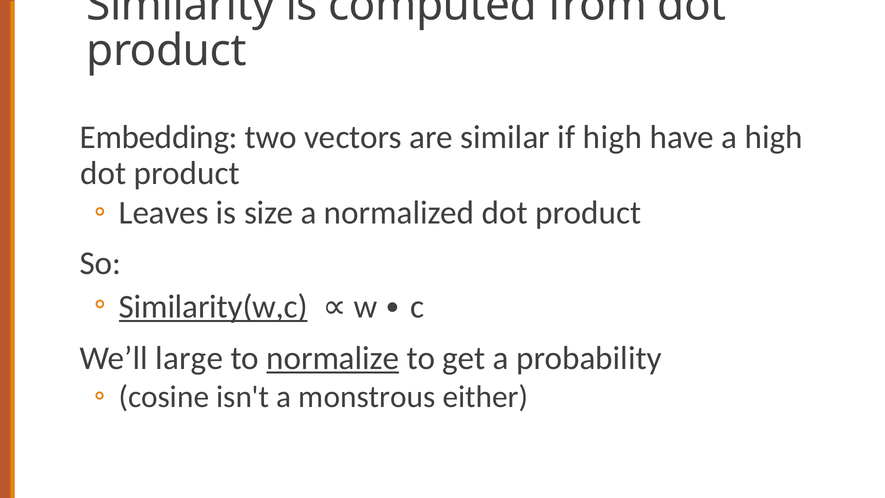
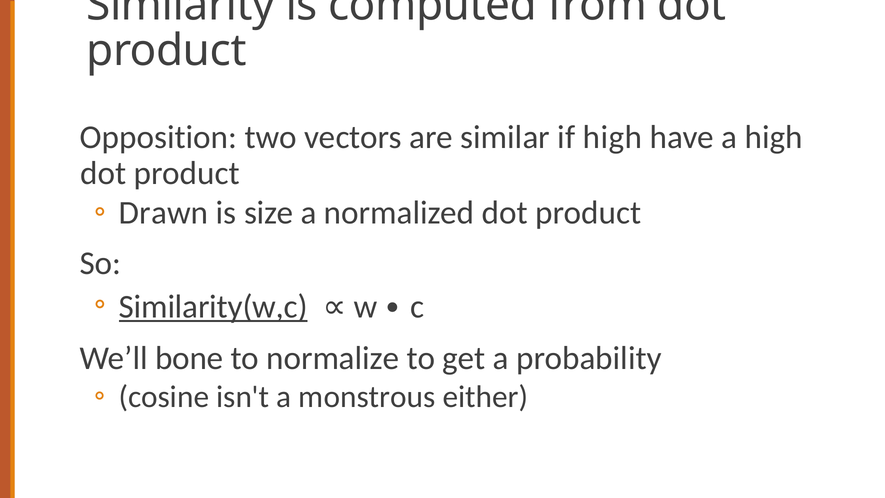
Embedding: Embedding -> Opposition
Leaves: Leaves -> Drawn
large: large -> bone
normalize underline: present -> none
